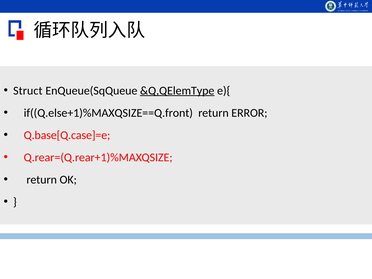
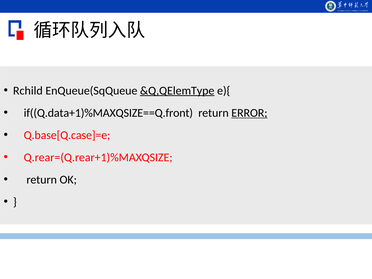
Struct: Struct -> Rchild
if((Q.else+1)%MAXQSIZE==Q.front: if((Q.else+1)%MAXQSIZE==Q.front -> if((Q.data+1)%MAXQSIZE==Q.front
ERROR underline: none -> present
